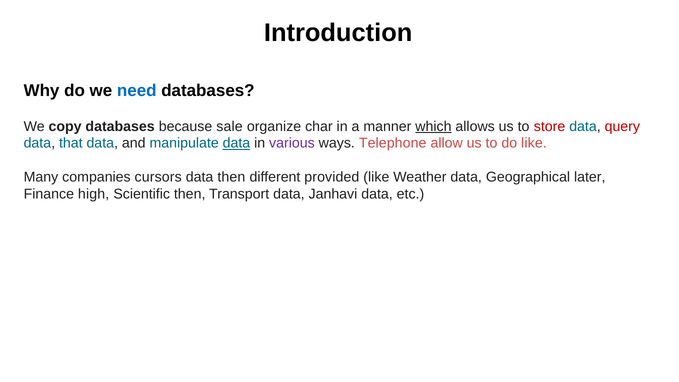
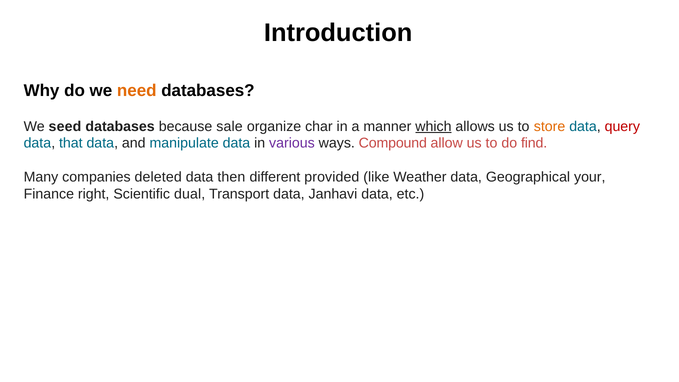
need colour: blue -> orange
copy: copy -> seed
store colour: red -> orange
data at (236, 143) underline: present -> none
Telephone: Telephone -> Compound
do like: like -> find
cursors: cursors -> deleted
later: later -> your
high: high -> right
Scientific then: then -> dual
